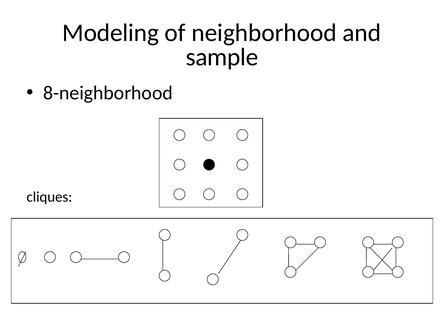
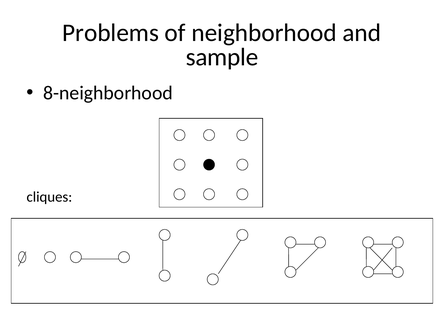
Modeling: Modeling -> Problems
